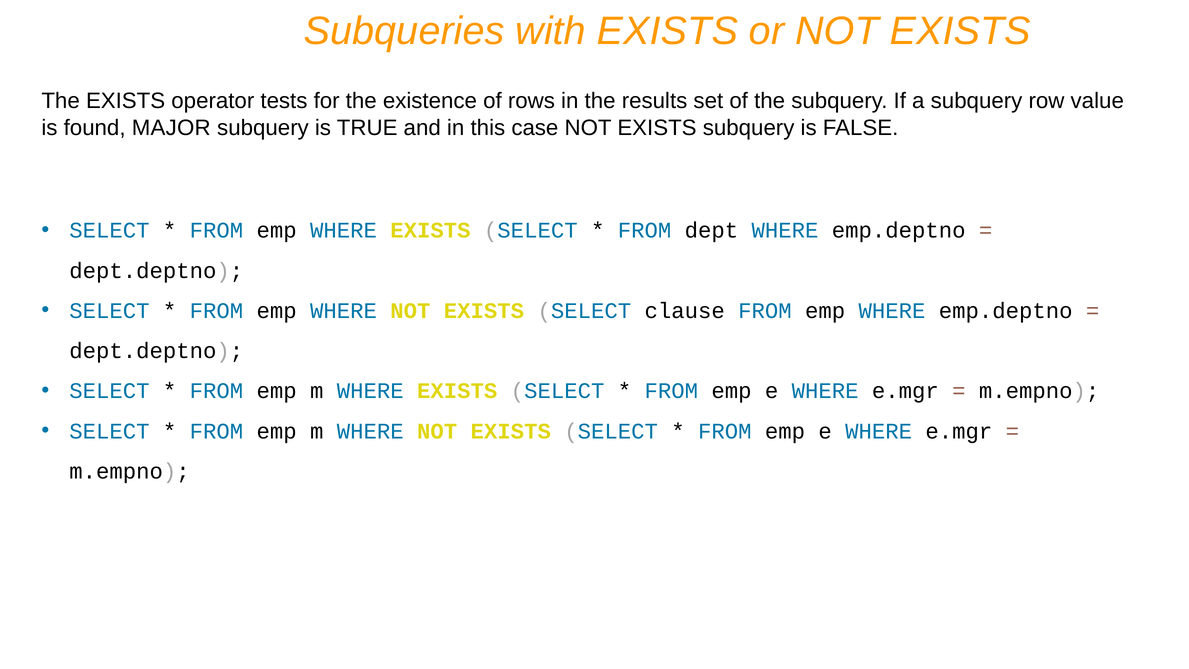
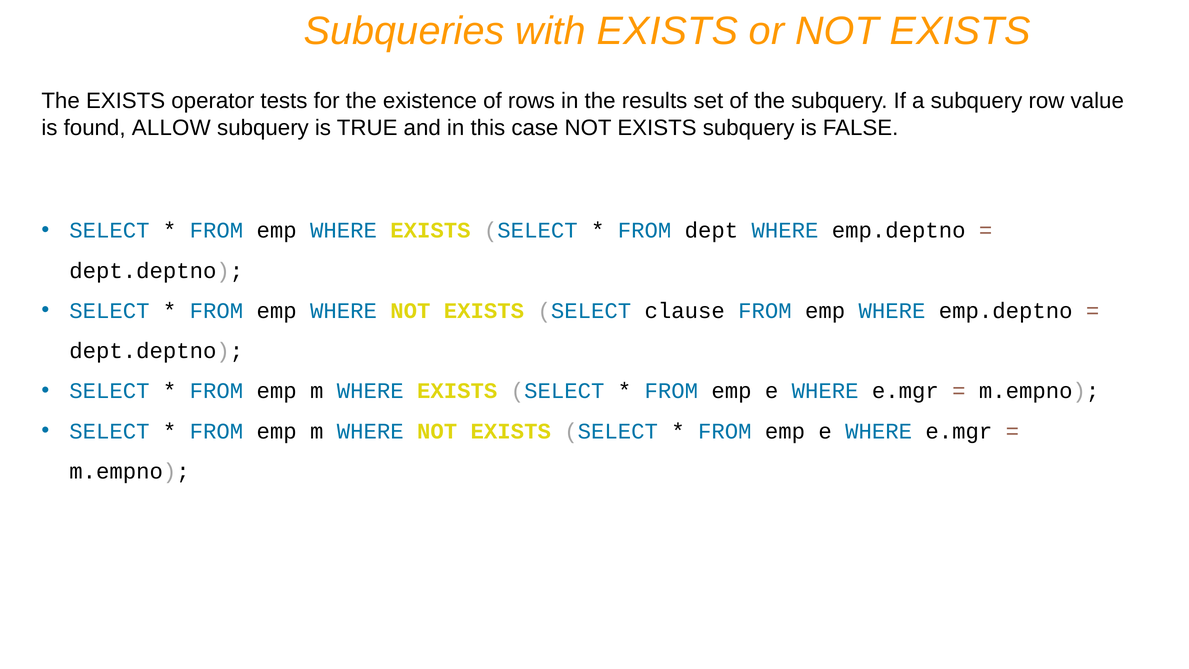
MAJOR: MAJOR -> ALLOW
